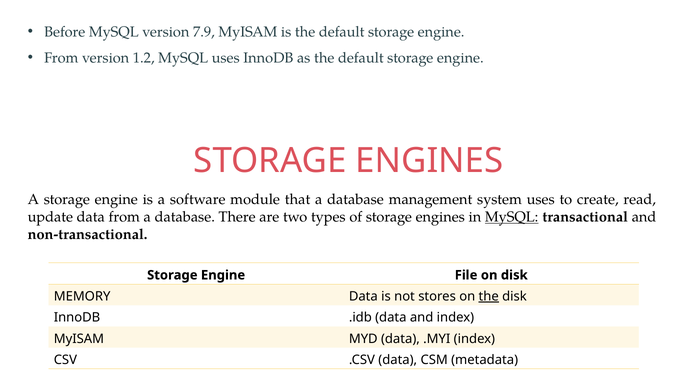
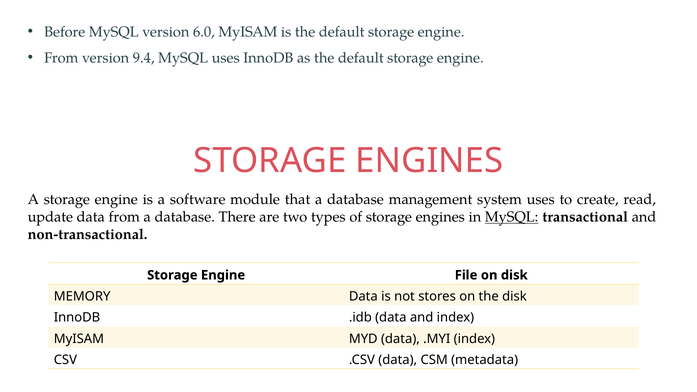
7.9: 7.9 -> 6.0
1.2: 1.2 -> 9.4
the at (489, 296) underline: present -> none
